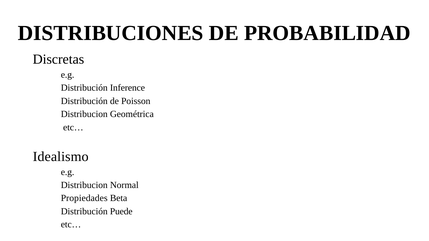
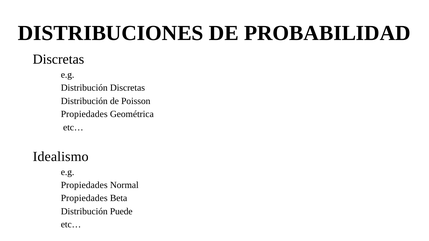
Distribución Inference: Inference -> Discretas
Distribucion at (84, 114): Distribucion -> Propiedades
Distribucion at (84, 185): Distribucion -> Propiedades
